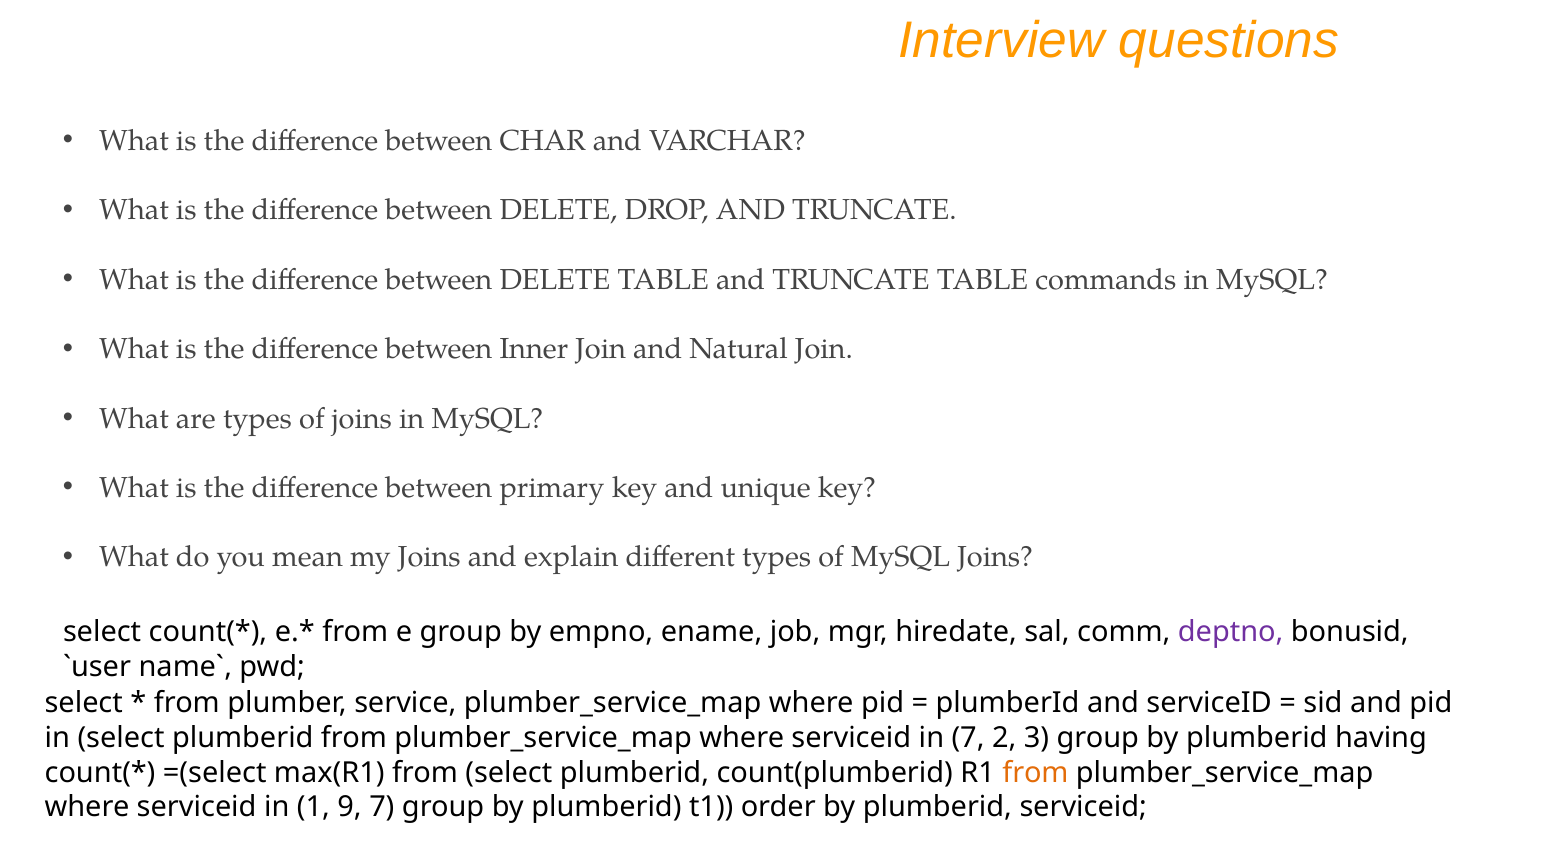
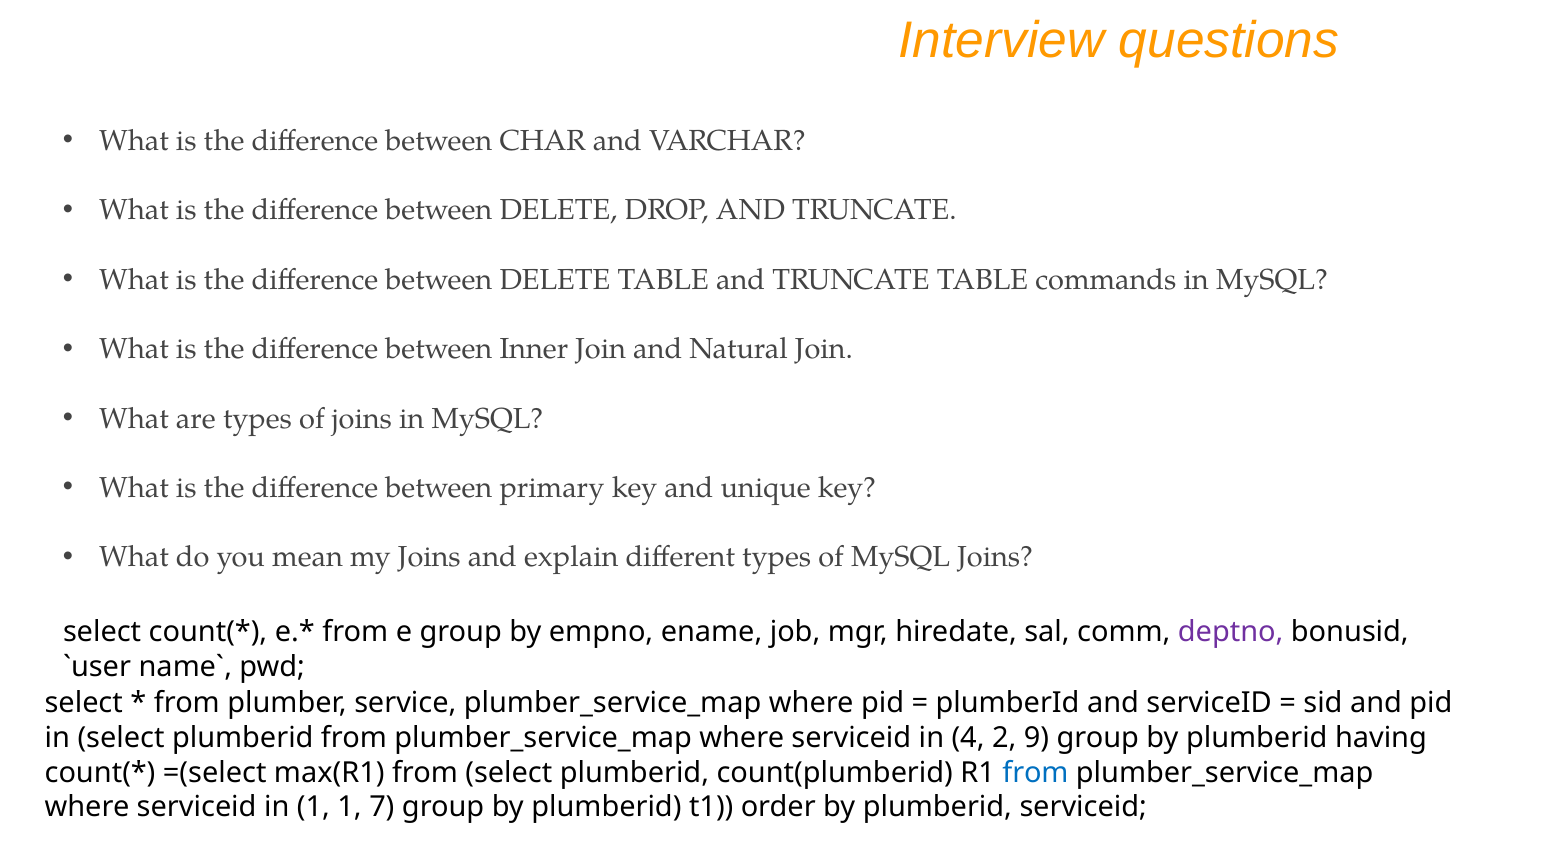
in 7: 7 -> 4
3: 3 -> 9
from at (1035, 773) colour: orange -> blue
1 9: 9 -> 1
